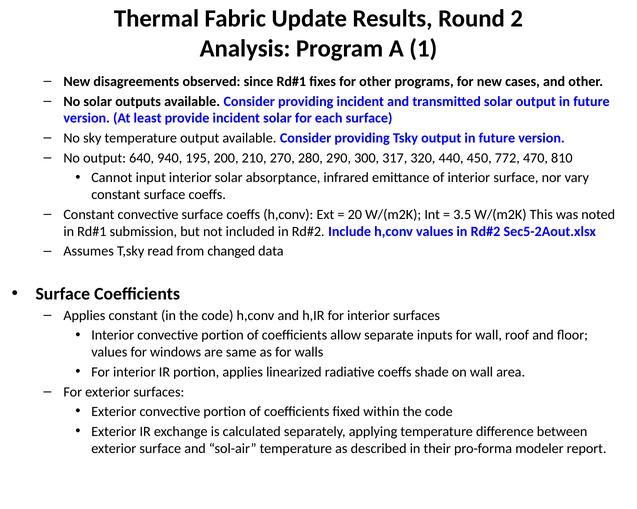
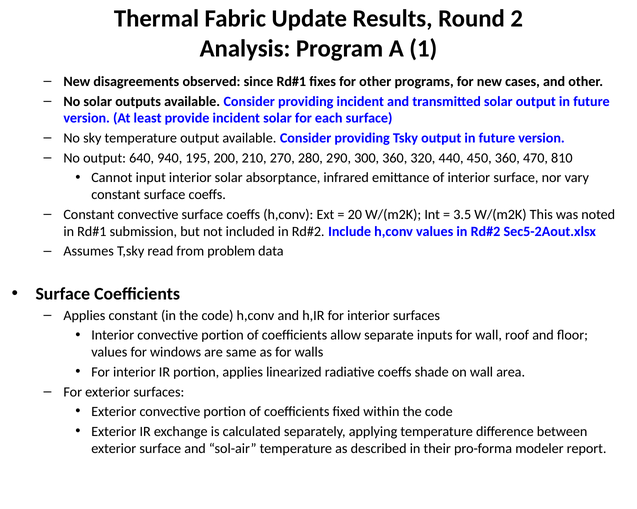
300 317: 317 -> 360
450 772: 772 -> 360
changed: changed -> problem
